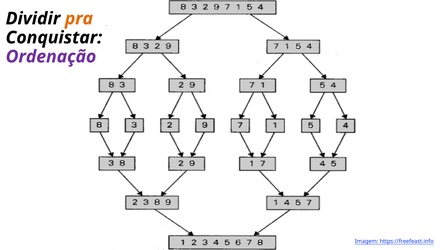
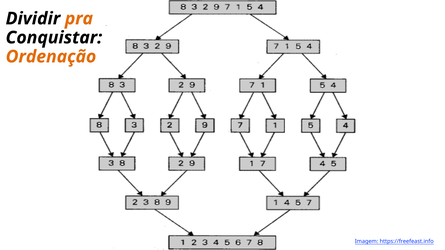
Ordenação colour: purple -> orange
